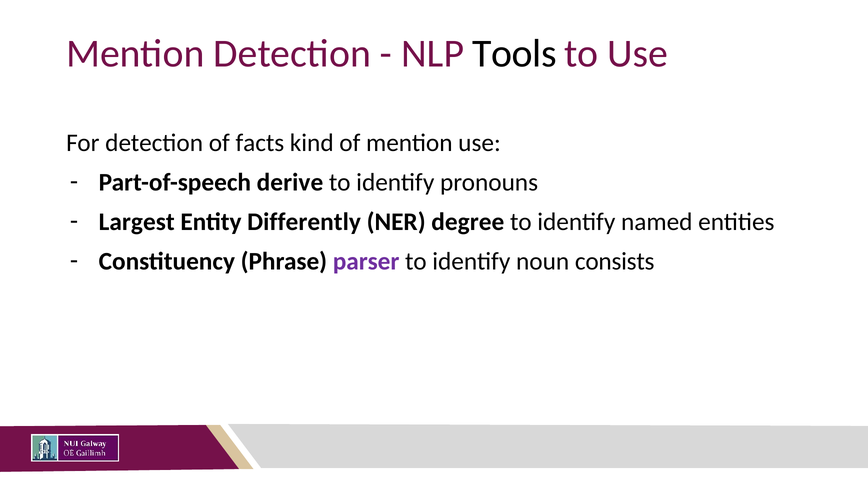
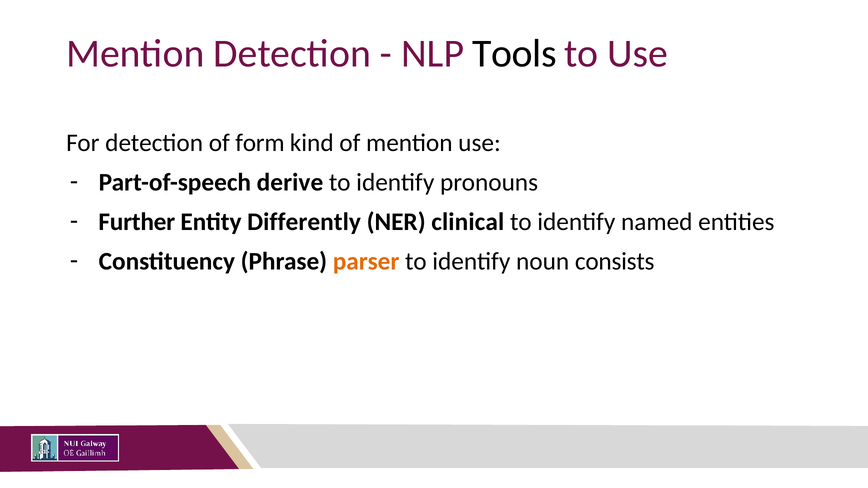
facts: facts -> form
Largest: Largest -> Further
degree: degree -> clinical
parser colour: purple -> orange
